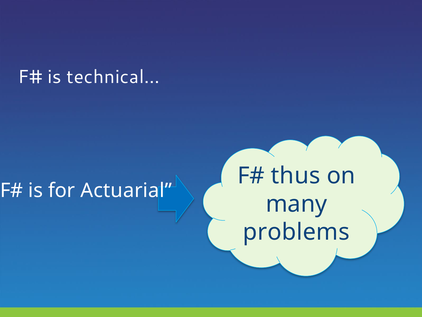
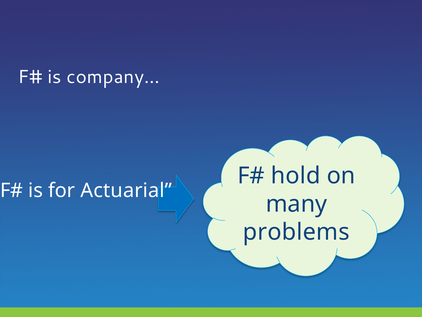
technical…: technical… -> company…
thus: thus -> hold
